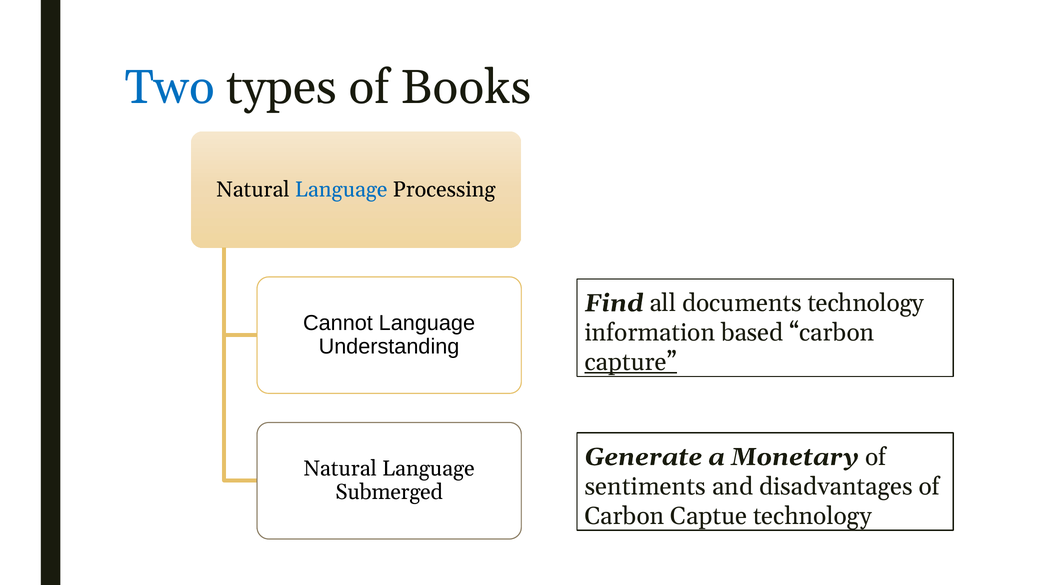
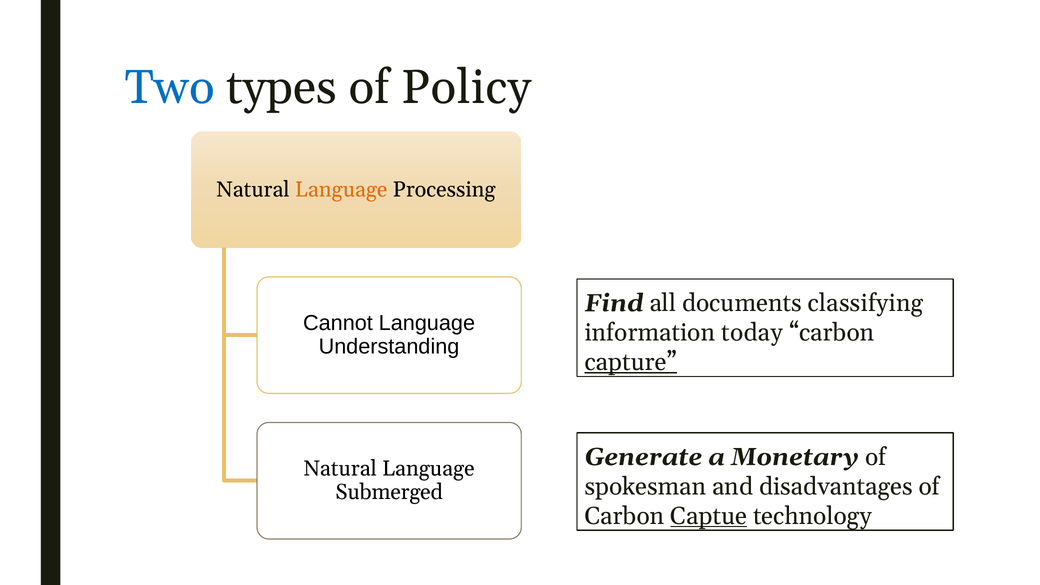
Books: Books -> Policy
Language at (341, 189) colour: blue -> orange
documents technology: technology -> classifying
based: based -> today
sentiments: sentiments -> spokesman
Captue underline: none -> present
